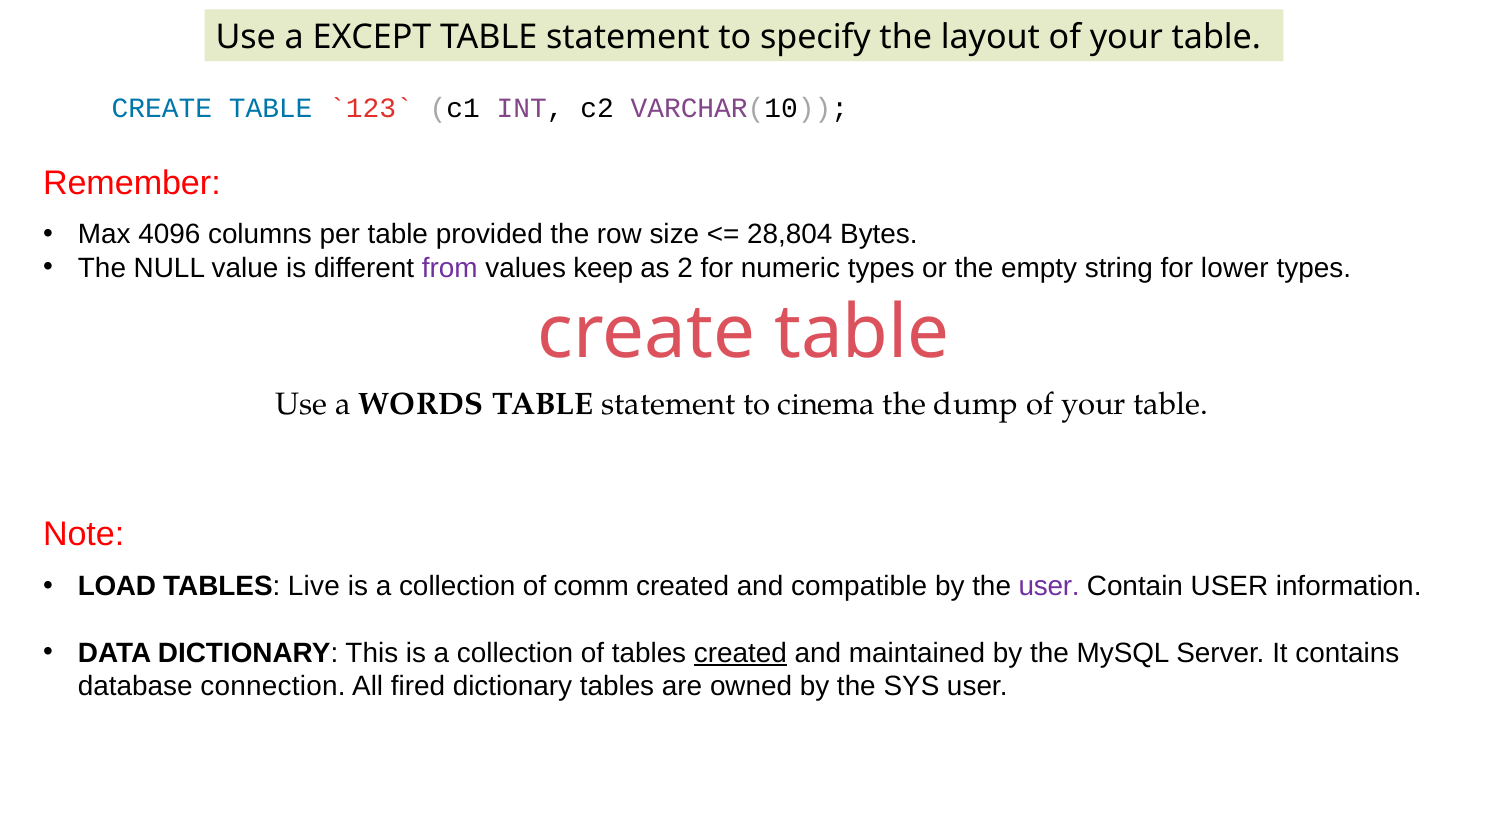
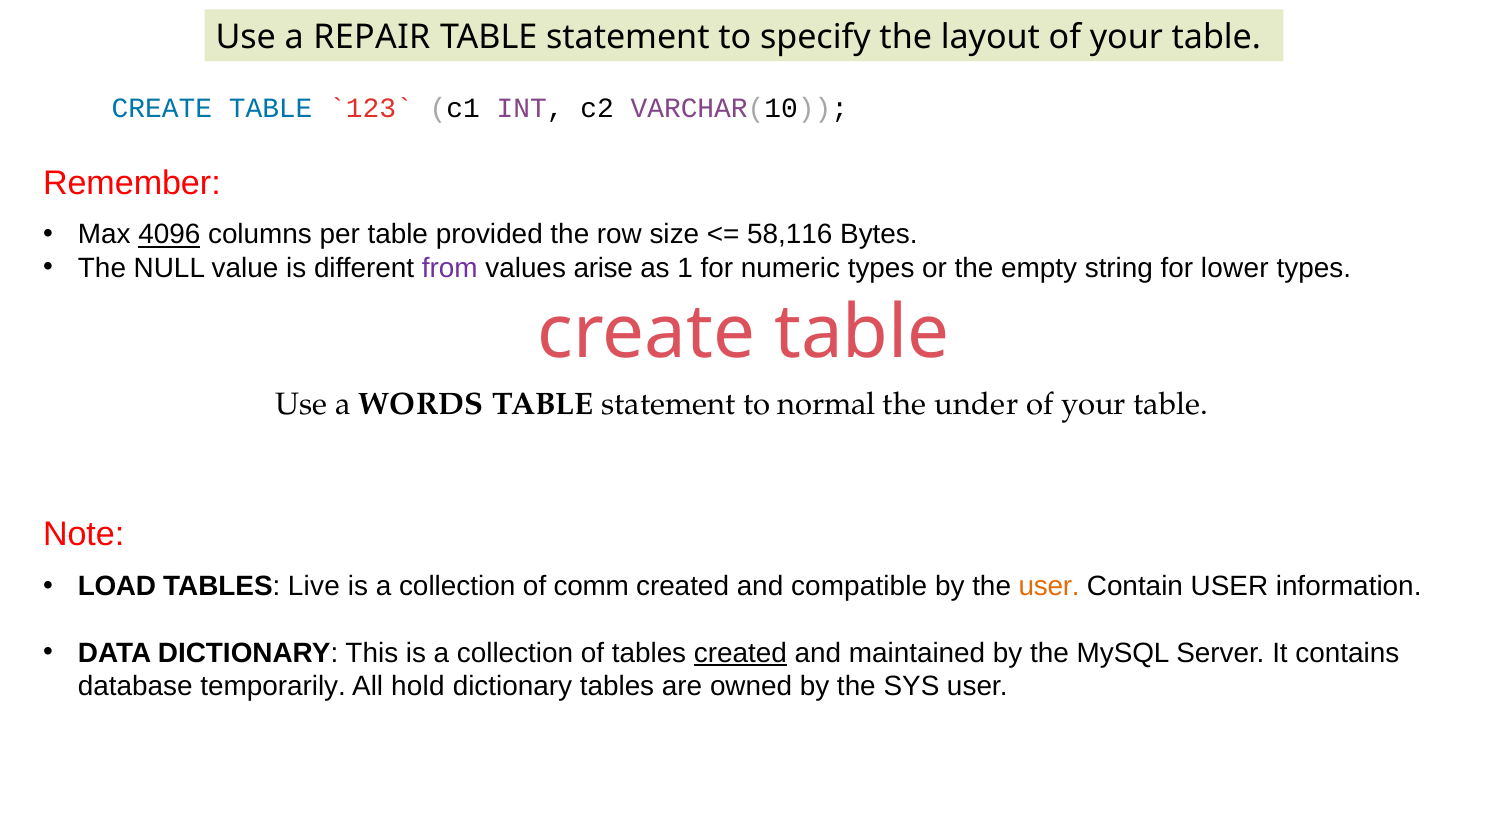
EXCEPT: EXCEPT -> REPAIR
4096 underline: none -> present
28,804: 28,804 -> 58,116
keep: keep -> arise
2: 2 -> 1
cinema: cinema -> normal
dump: dump -> under
user at (1049, 586) colour: purple -> orange
connection: connection -> temporarily
fired: fired -> hold
